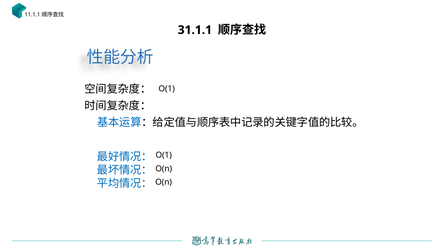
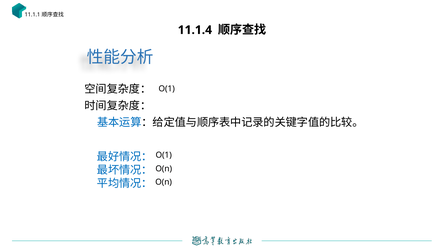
31.1.1: 31.1.1 -> 11.1.4
